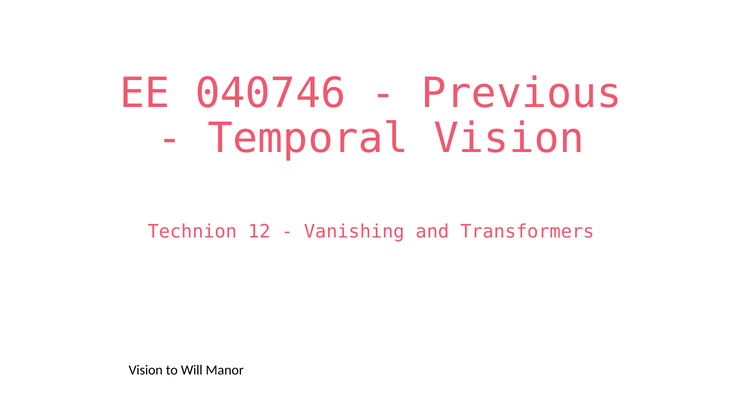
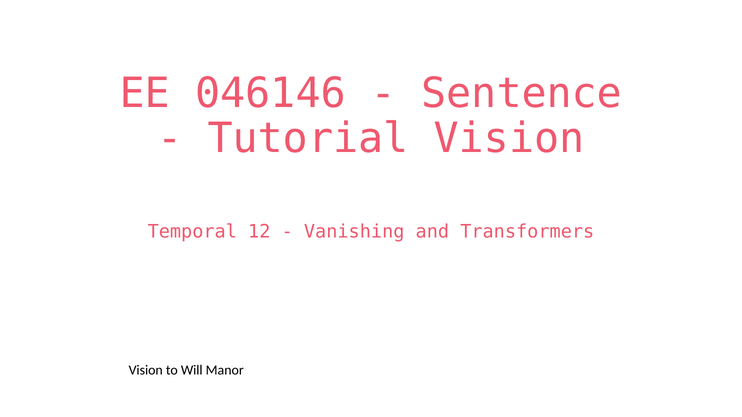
040746: 040746 -> 046146
Previous: Previous -> Sentence
Temporal: Temporal -> Tutorial
Technion: Technion -> Temporal
